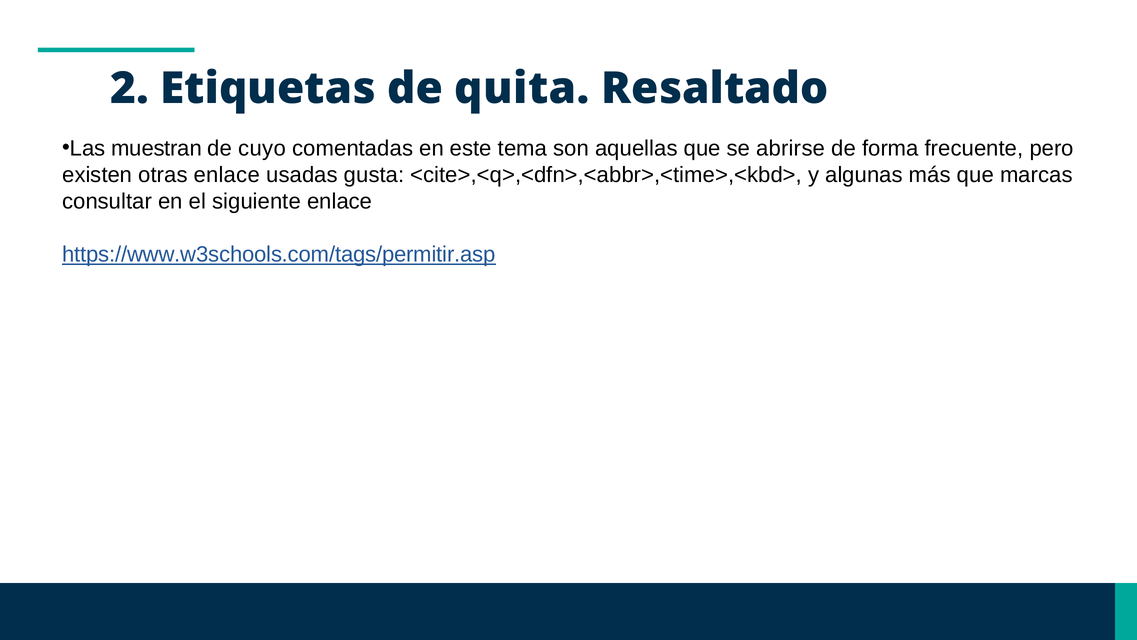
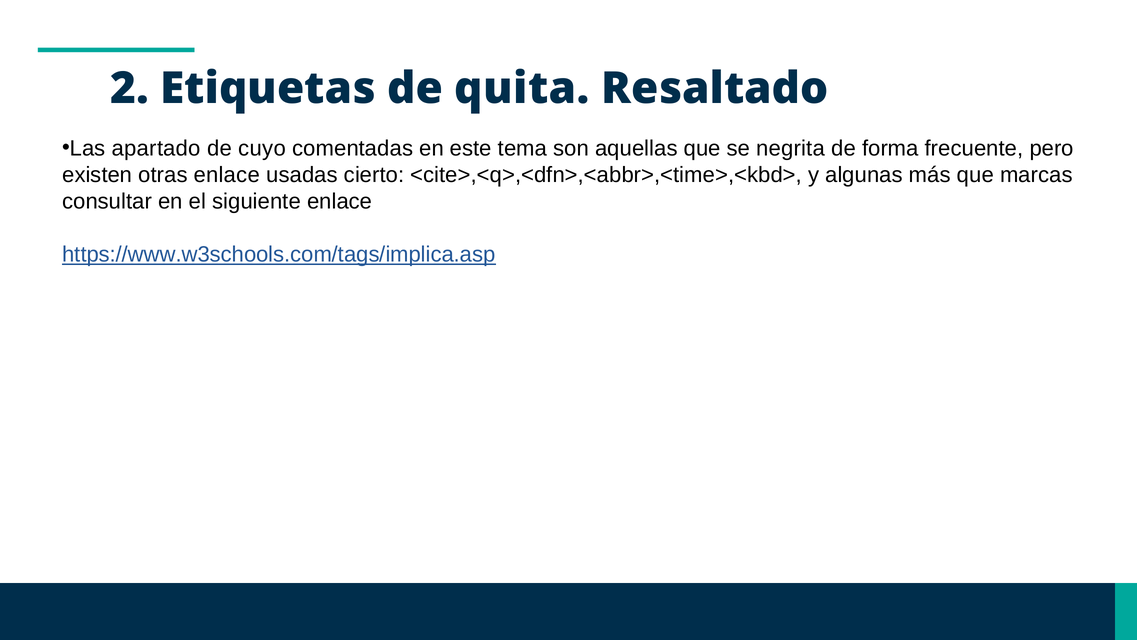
muestran: muestran -> apartado
abrirse: abrirse -> negrita
gusta: gusta -> cierto
https://www.w3schools.com/tags/permitir.asp: https://www.w3schools.com/tags/permitir.asp -> https://www.w3schools.com/tags/implica.asp
